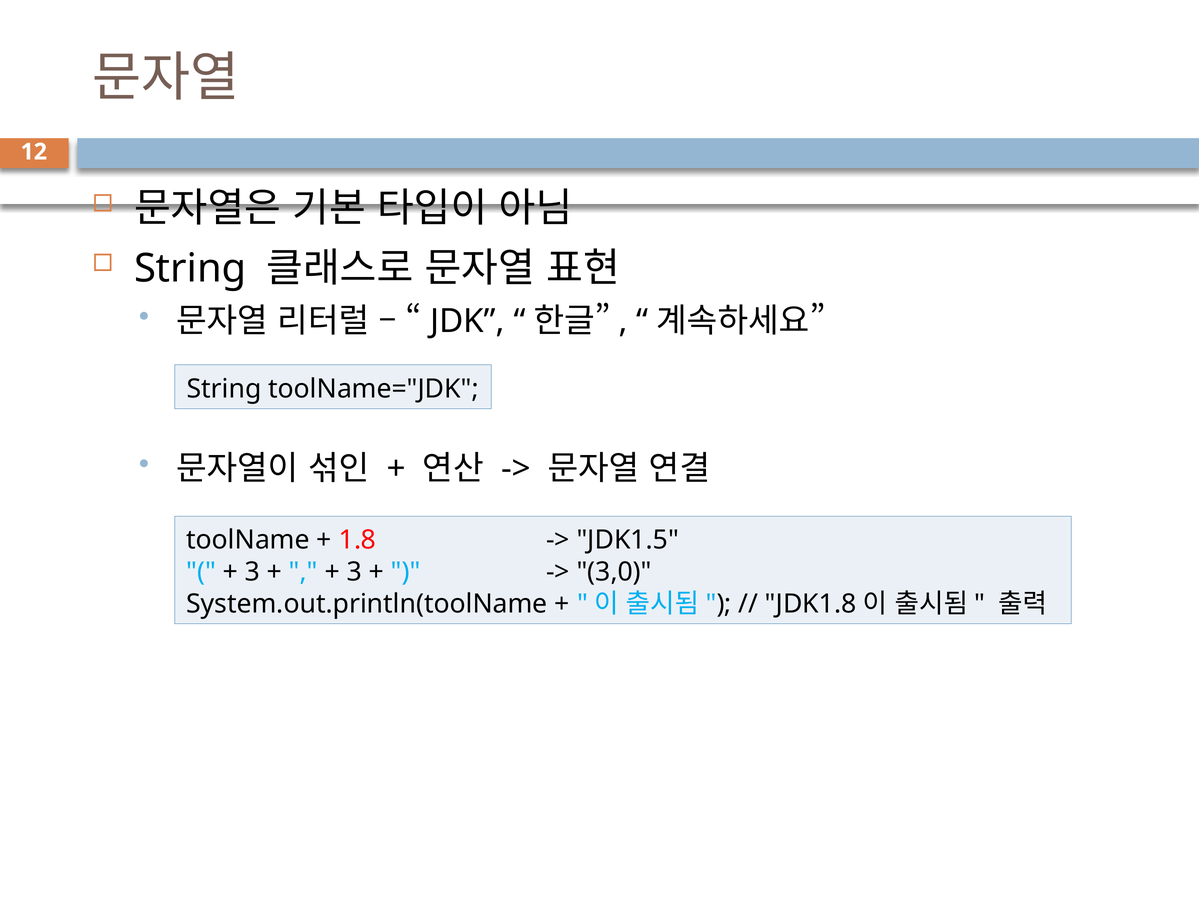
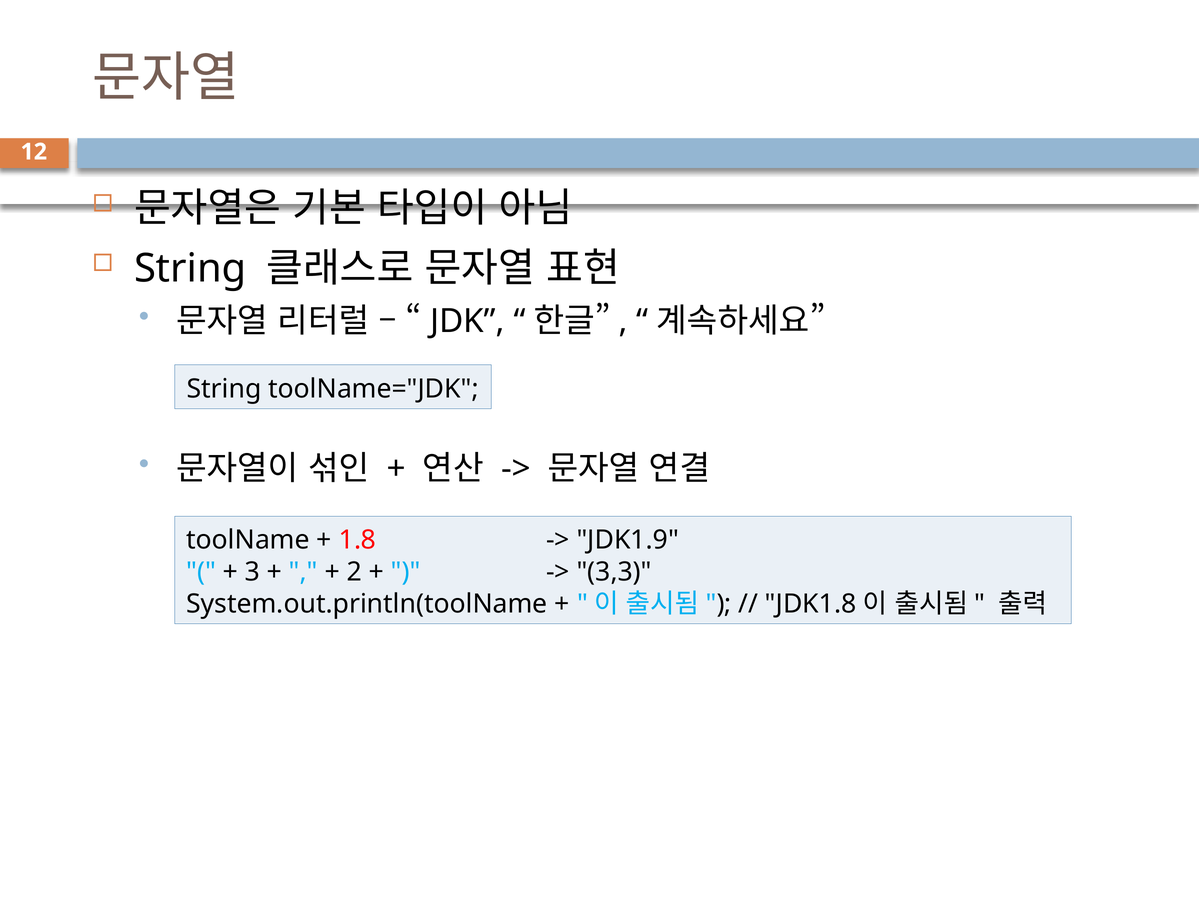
JDK1.5: JDK1.5 -> JDK1.9
3 at (354, 571): 3 -> 2
3,0: 3,0 -> 3,3
